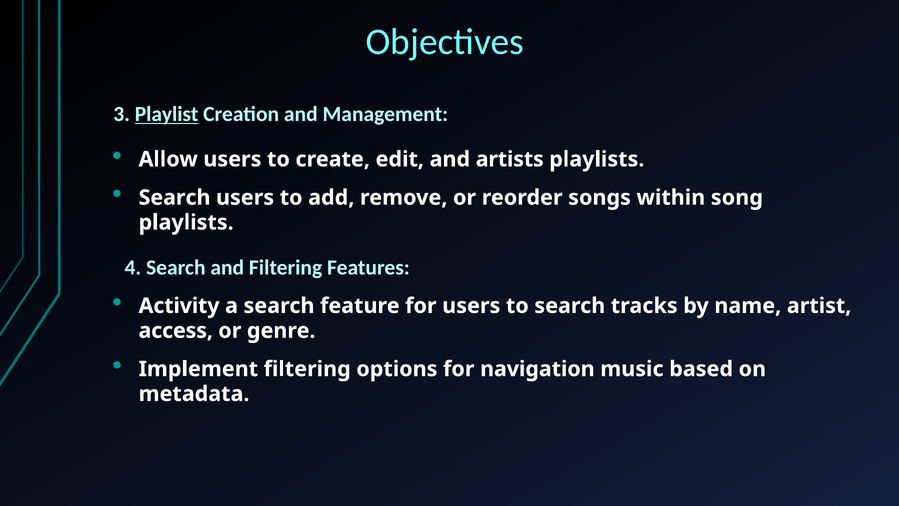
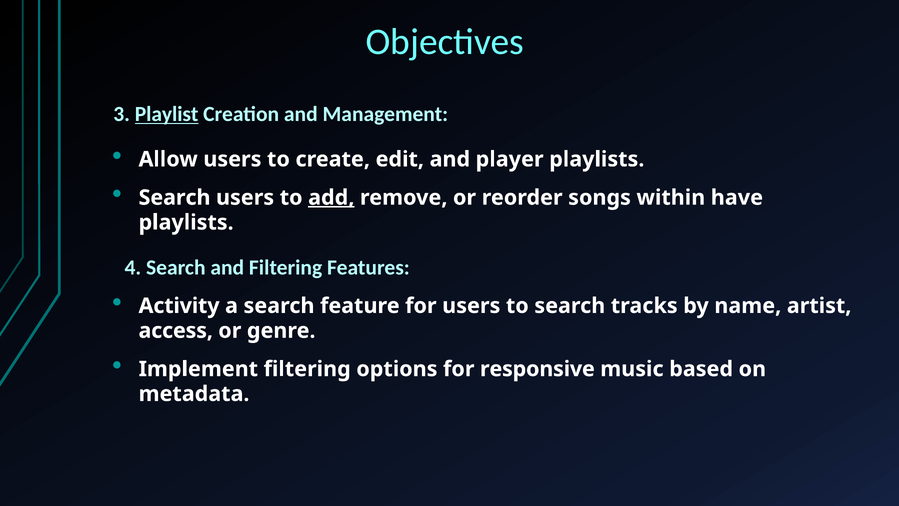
artists: artists -> player
add underline: none -> present
song: song -> have
navigation: navigation -> responsive
